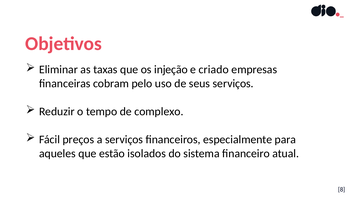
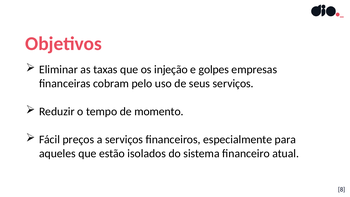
criado: criado -> golpes
complexo: complexo -> momento
